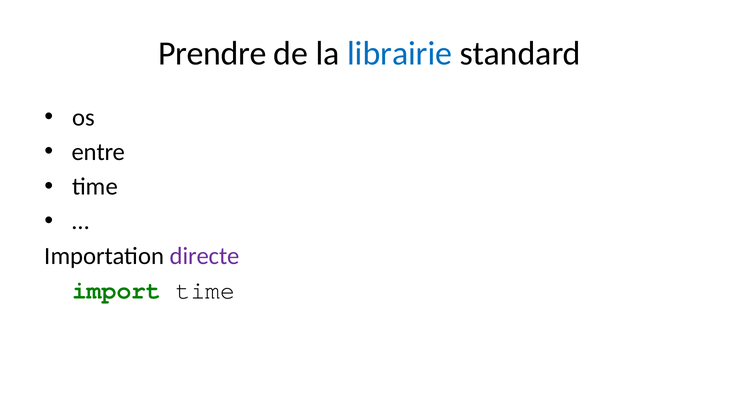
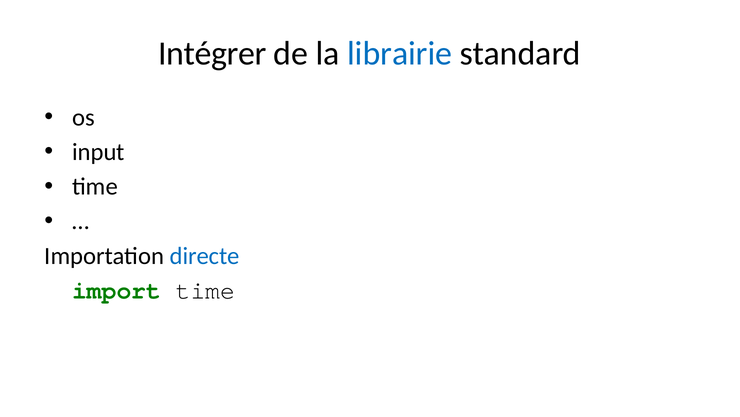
Prendre: Prendre -> Intégrer
entre: entre -> input
directe colour: purple -> blue
